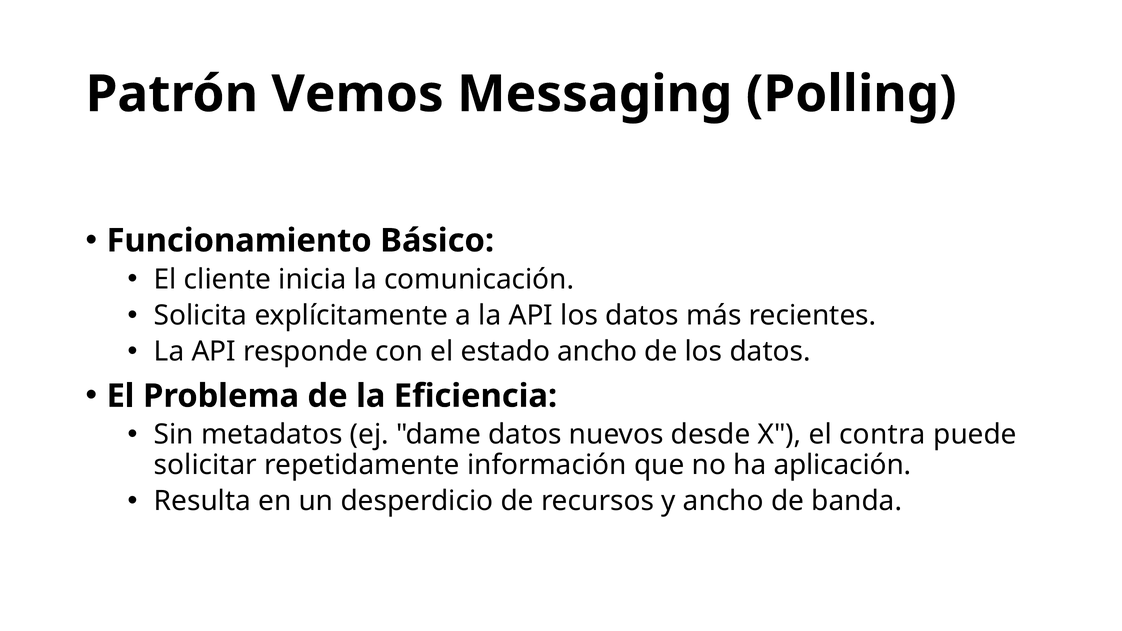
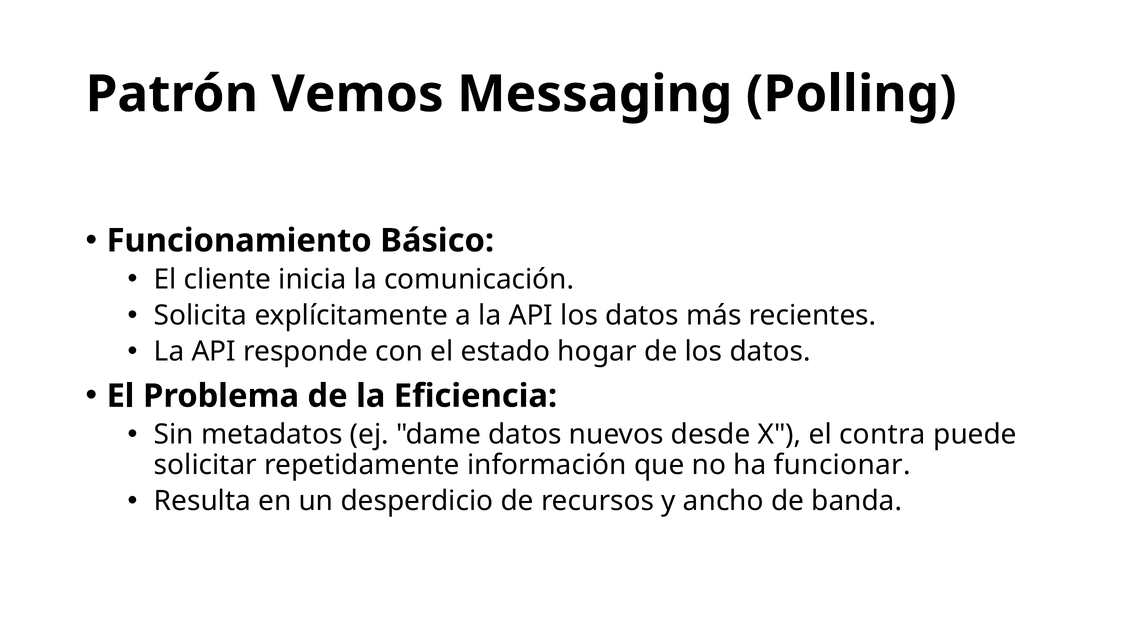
estado ancho: ancho -> hogar
aplicación: aplicación -> funcionar
